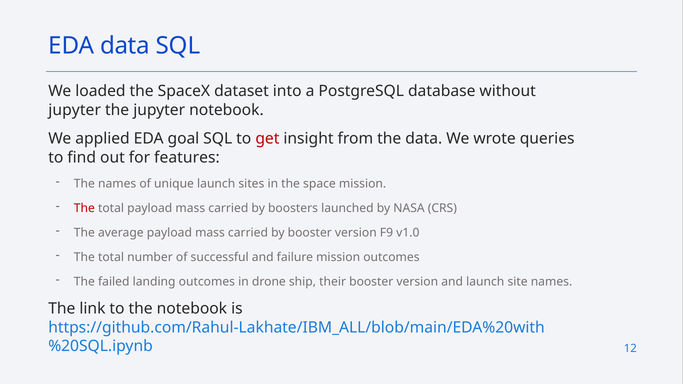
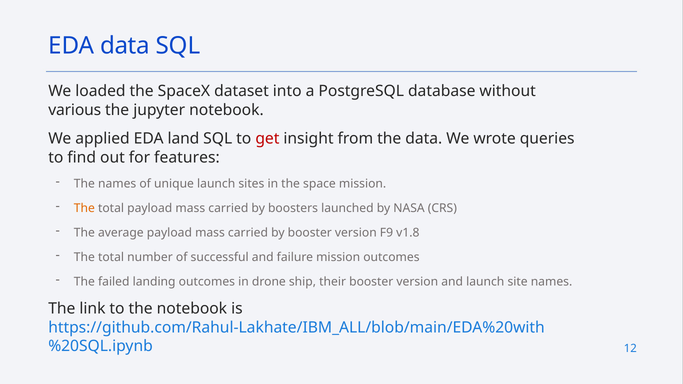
jupyter at (75, 110): jupyter -> various
goal: goal -> land
The at (84, 208) colour: red -> orange
v1.0: v1.0 -> v1.8
